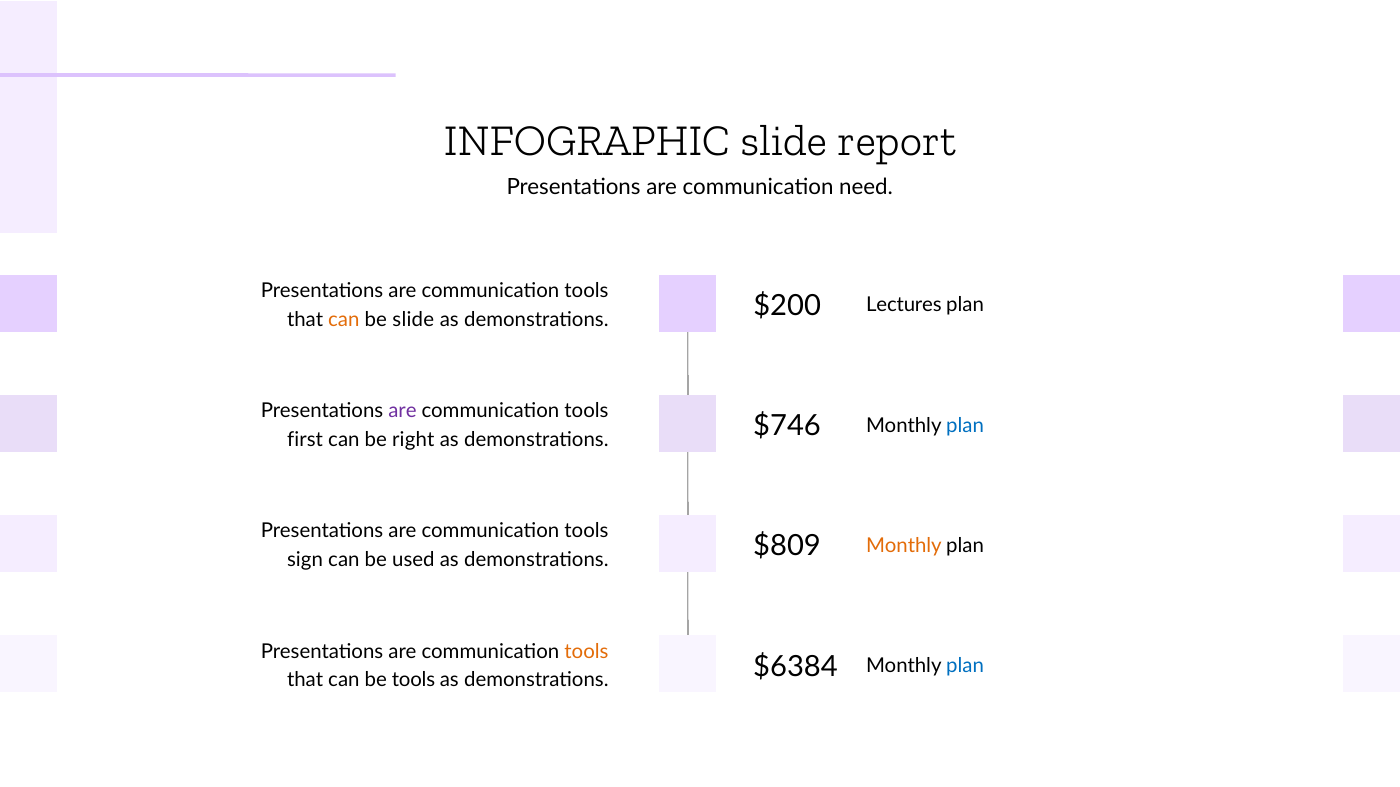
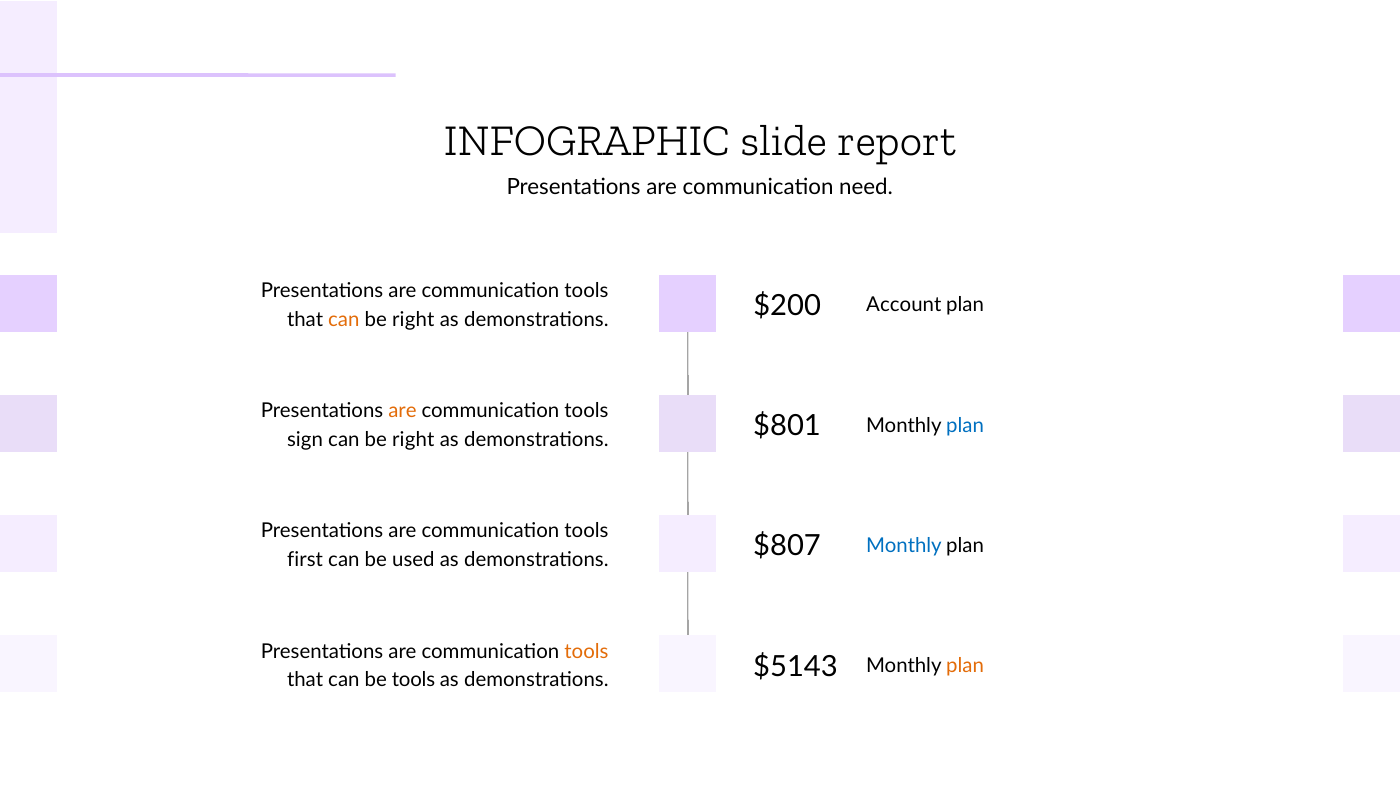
Lectures: Lectures -> Account
slide at (413, 320): slide -> right
are at (403, 411) colour: purple -> orange
first: first -> sign
$746: $746 -> $801
Monthly at (904, 546) colour: orange -> blue
sign: sign -> first
$809: $809 -> $807
plan at (965, 666) colour: blue -> orange
$6384: $6384 -> $5143
